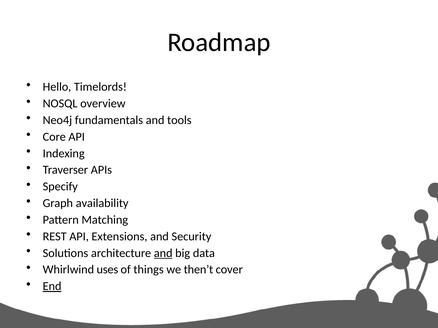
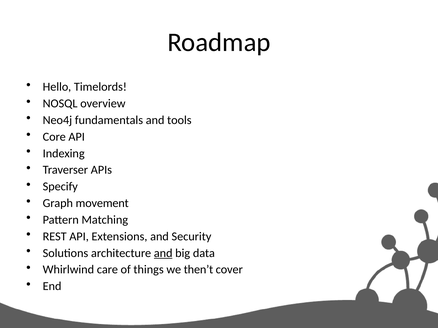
availability: availability -> movement
uses: uses -> care
End underline: present -> none
